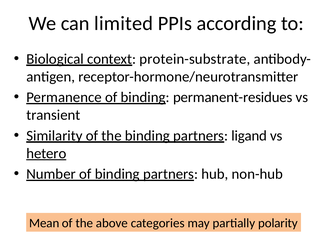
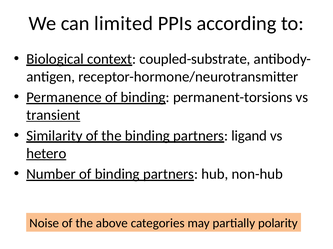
protein-substrate: protein-substrate -> coupled-substrate
permanent-residues: permanent-residues -> permanent-torsions
transient underline: none -> present
Mean: Mean -> Noise
